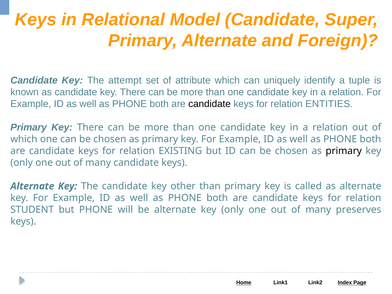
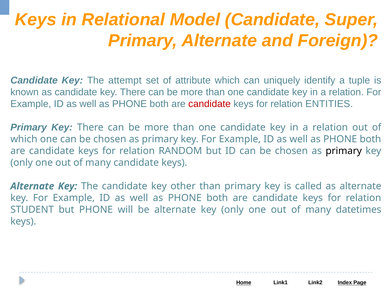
candidate at (210, 104) colour: black -> red
EXISTING: EXISTING -> RANDOM
preserves: preserves -> datetimes
